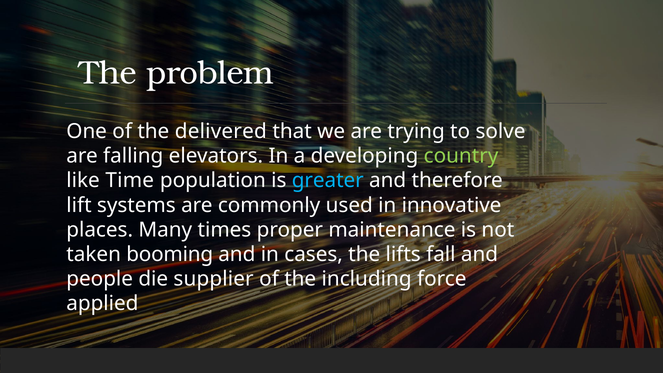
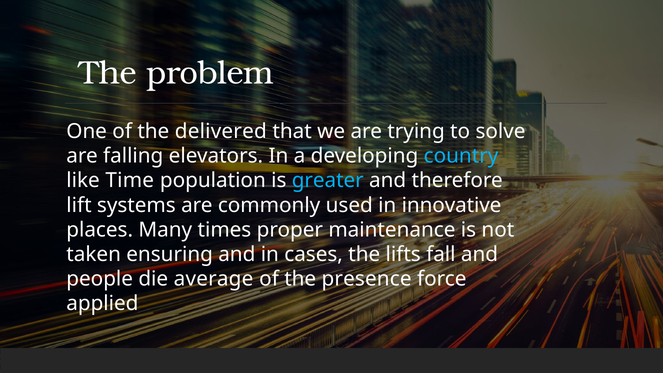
country colour: light green -> light blue
booming: booming -> ensuring
supplier: supplier -> average
including: including -> presence
